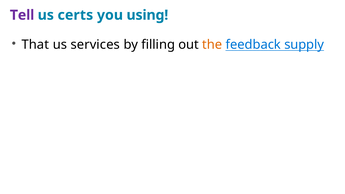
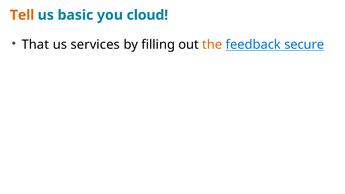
Tell colour: purple -> orange
certs: certs -> basic
using: using -> cloud
supply: supply -> secure
